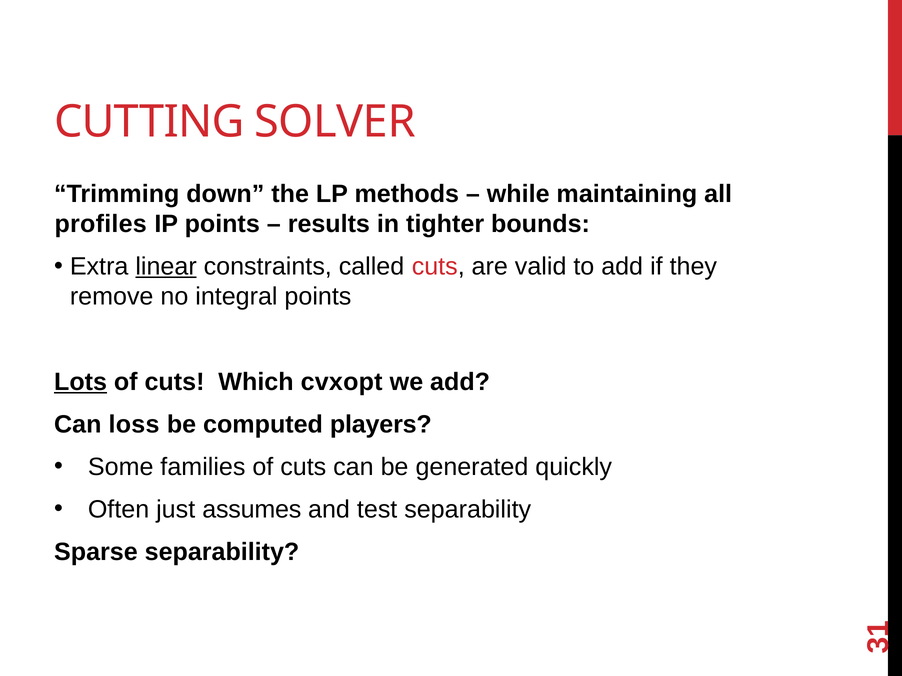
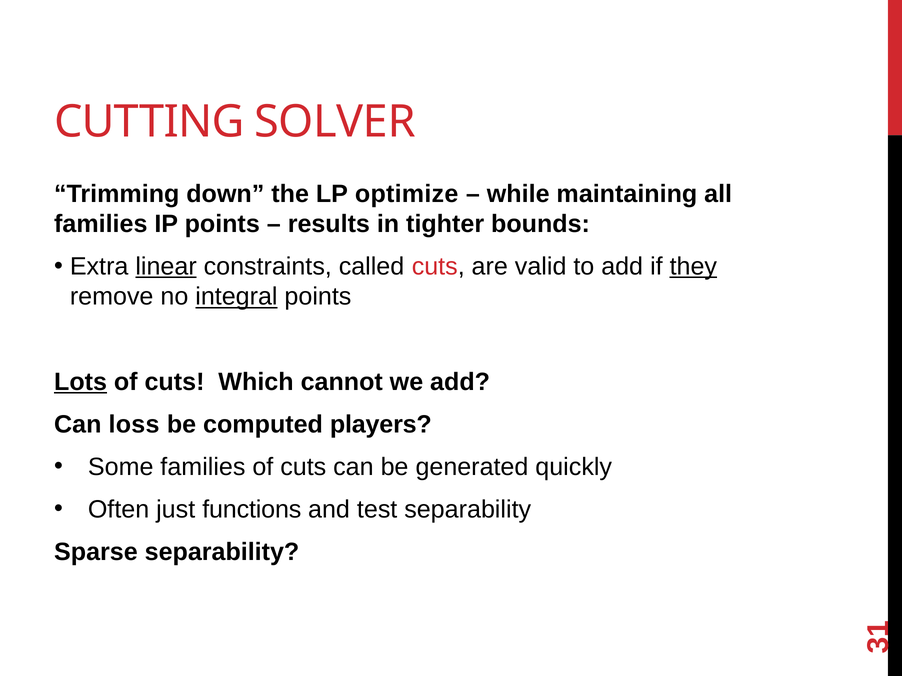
methods: methods -> optimize
profiles at (101, 224): profiles -> families
they underline: none -> present
integral underline: none -> present
cvxopt: cvxopt -> cannot
assumes: assumes -> functions
